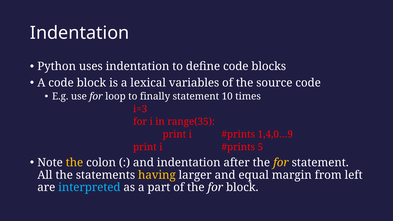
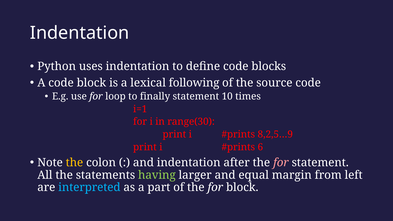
variables: variables -> following
i=3: i=3 -> i=1
range(35: range(35 -> range(30
1,4,0…9: 1,4,0…9 -> 8,2,5…9
5: 5 -> 6
for at (281, 163) colour: yellow -> pink
having colour: yellow -> light green
